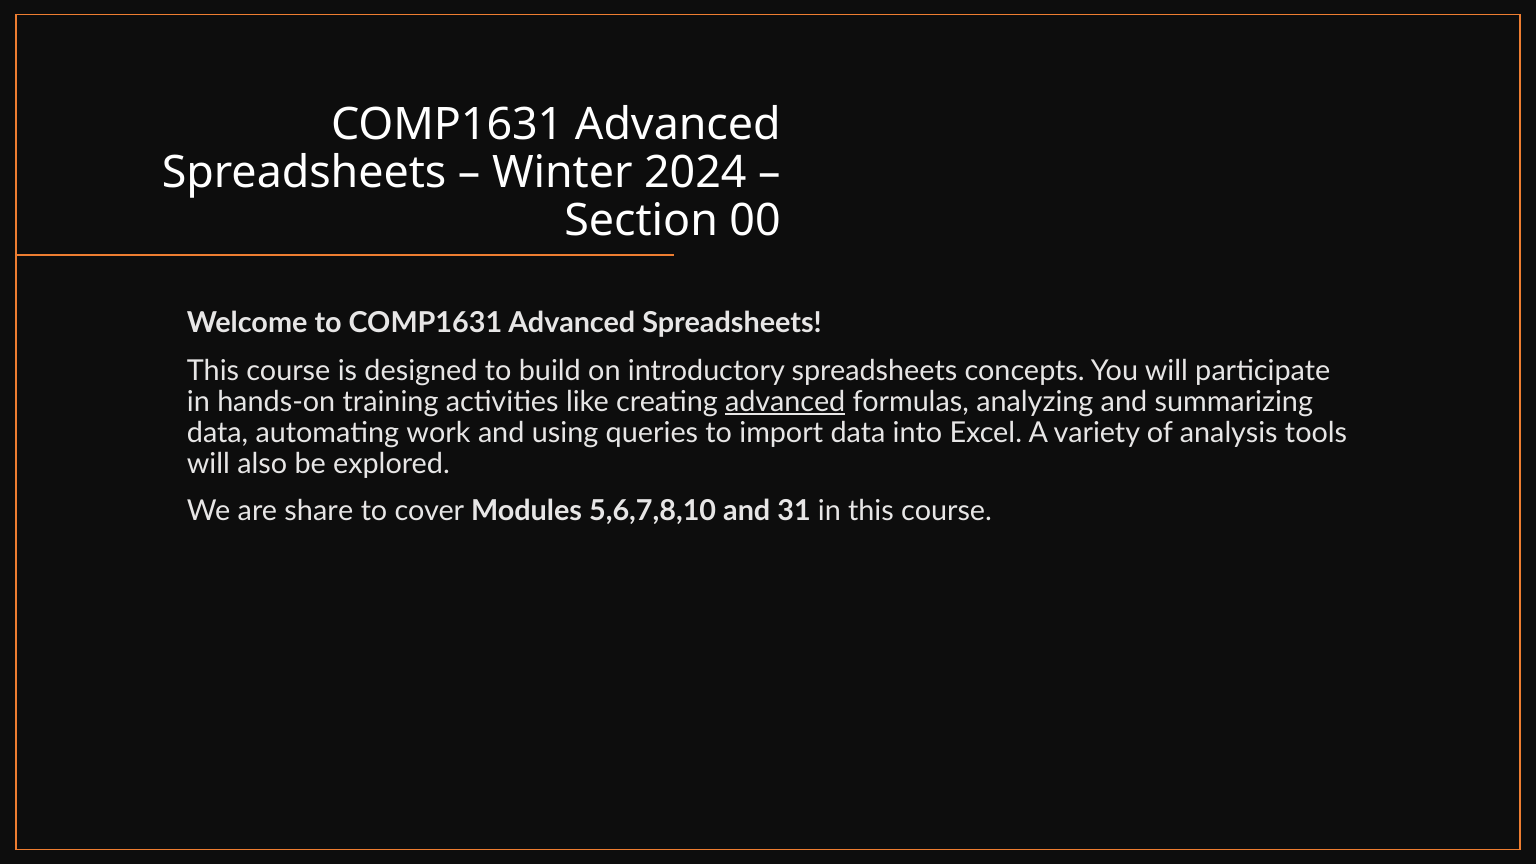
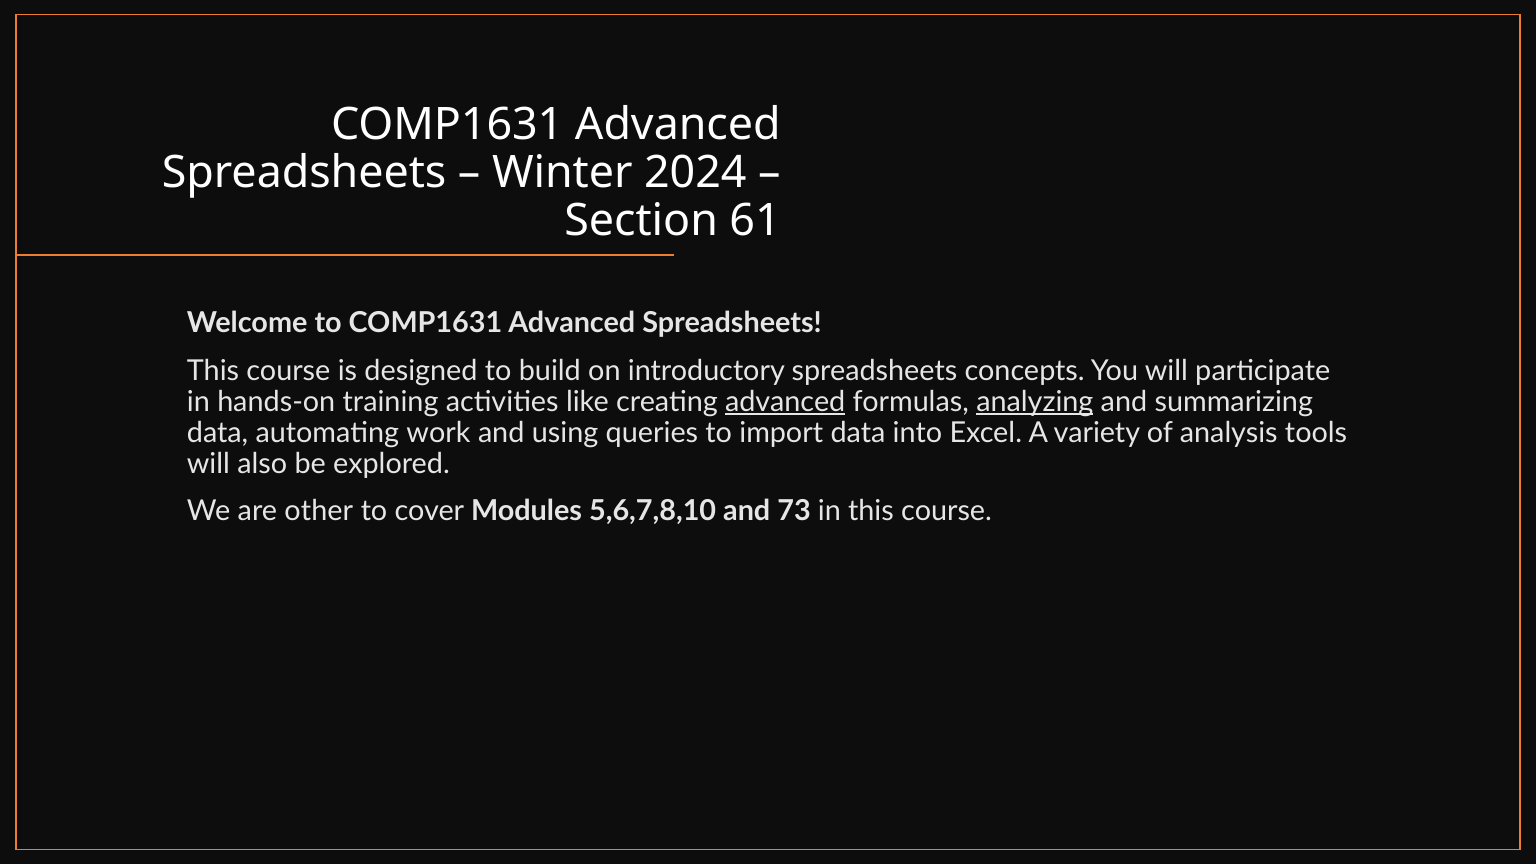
00: 00 -> 61
analyzing underline: none -> present
share: share -> other
31: 31 -> 73
